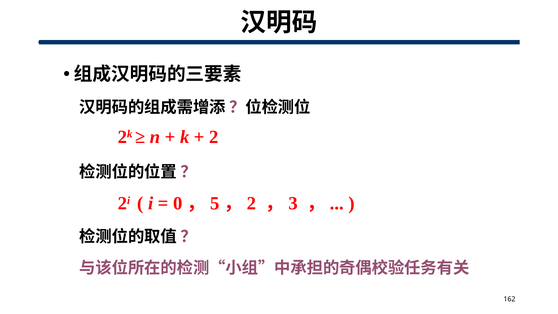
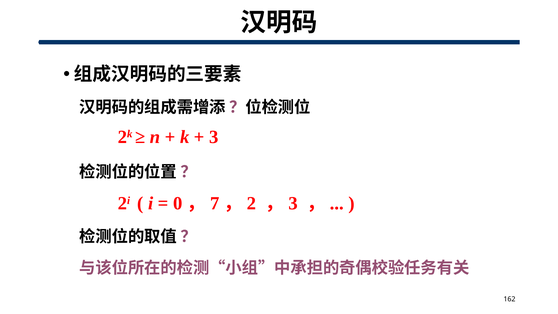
2 at (214, 137): 2 -> 3
5: 5 -> 7
